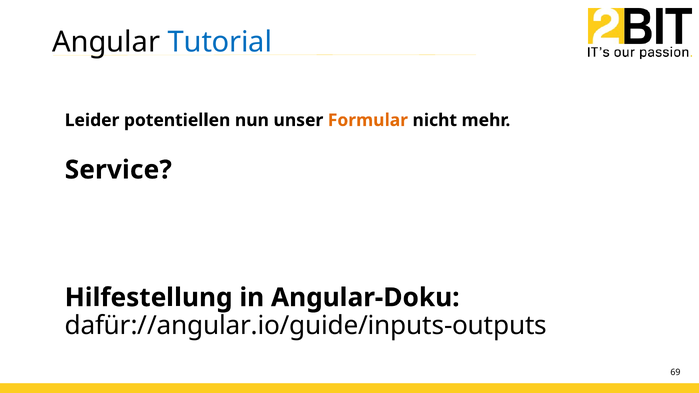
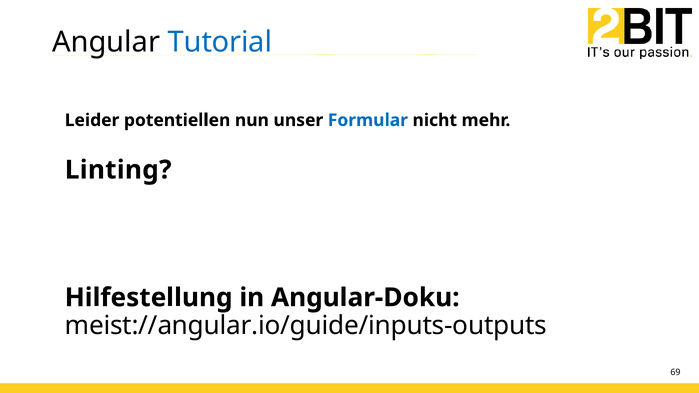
Formular colour: orange -> blue
Service: Service -> Linting
dafür://angular.io/guide/inputs-outputs: dafür://angular.io/guide/inputs-outputs -> meist://angular.io/guide/inputs-outputs
